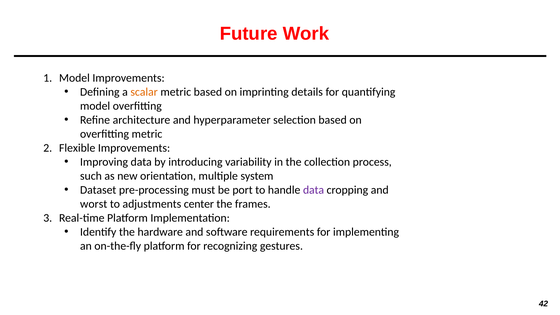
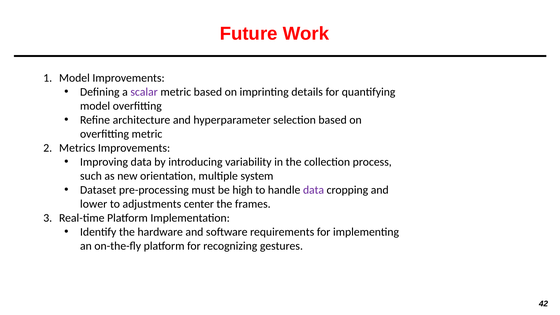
scalar colour: orange -> purple
Flexible: Flexible -> Metrics
port: port -> high
worst: worst -> lower
